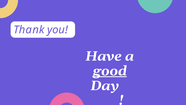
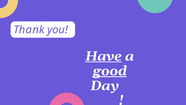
Have underline: none -> present
